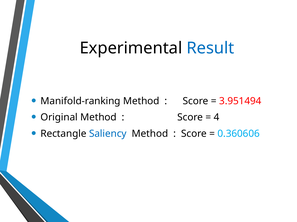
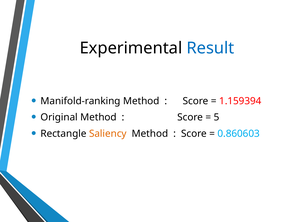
3.951494: 3.951494 -> 1.159394
4: 4 -> 5
Saliency colour: blue -> orange
0.360606: 0.360606 -> 0.860603
